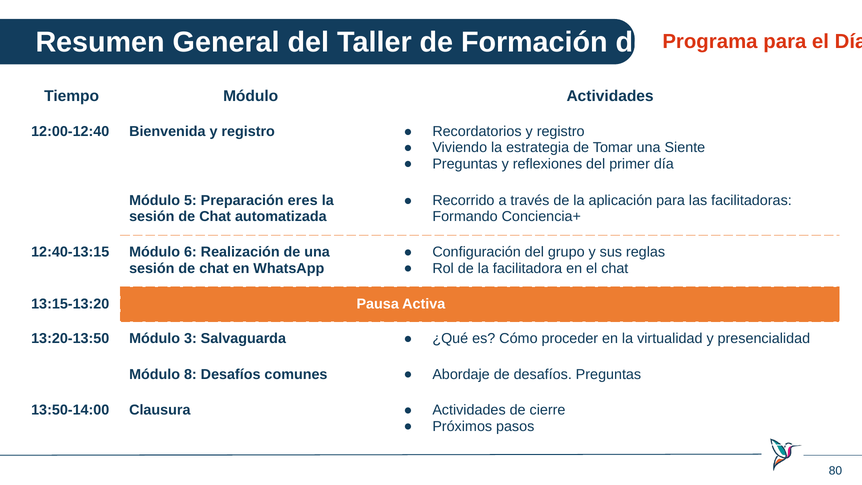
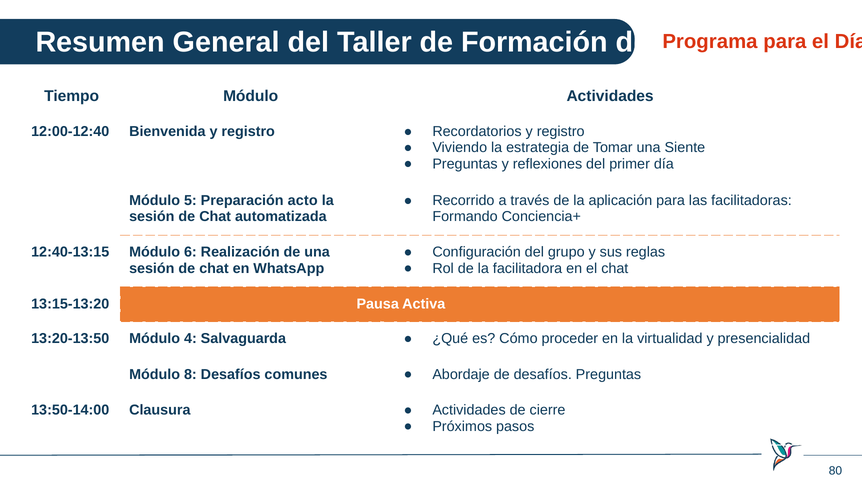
eres: eres -> acto
3: 3 -> 4
